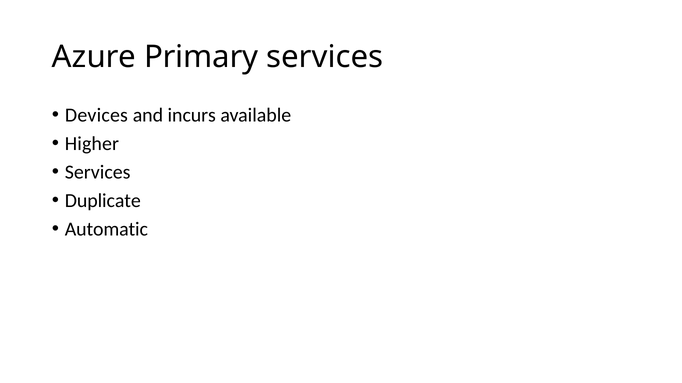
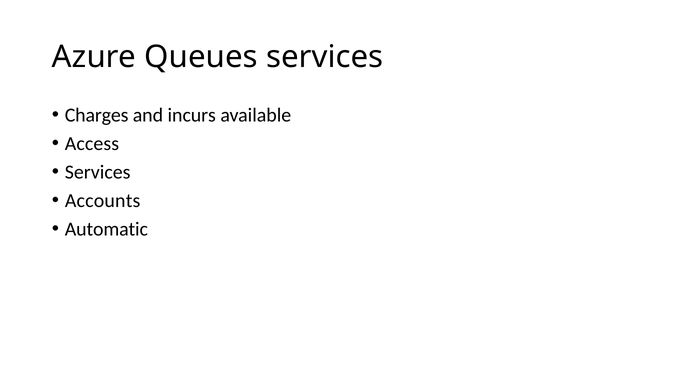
Primary: Primary -> Queues
Devices: Devices -> Charges
Higher: Higher -> Access
Duplicate: Duplicate -> Accounts
